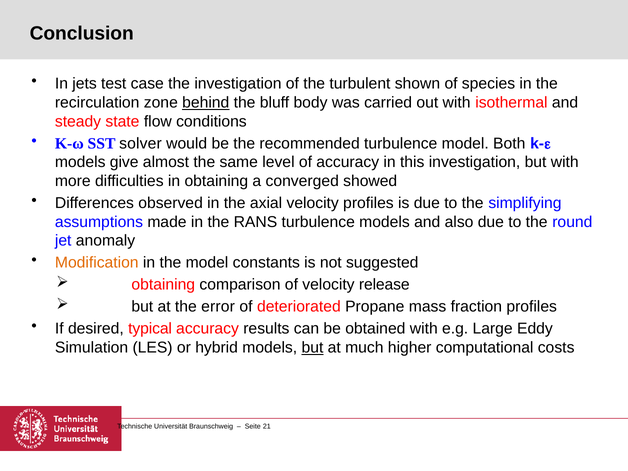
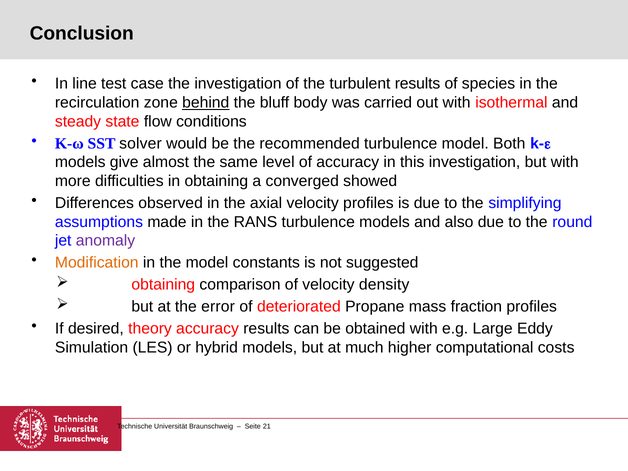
jets: jets -> line
turbulent shown: shown -> results
anomaly colour: black -> purple
release: release -> density
typical: typical -> theory
but at (312, 348) underline: present -> none
